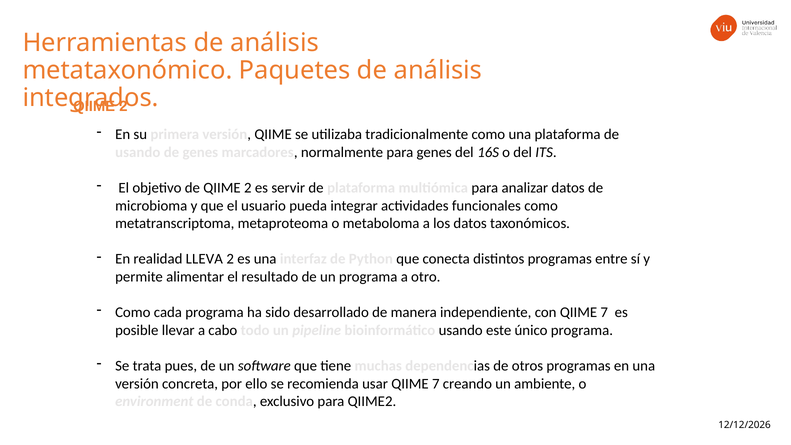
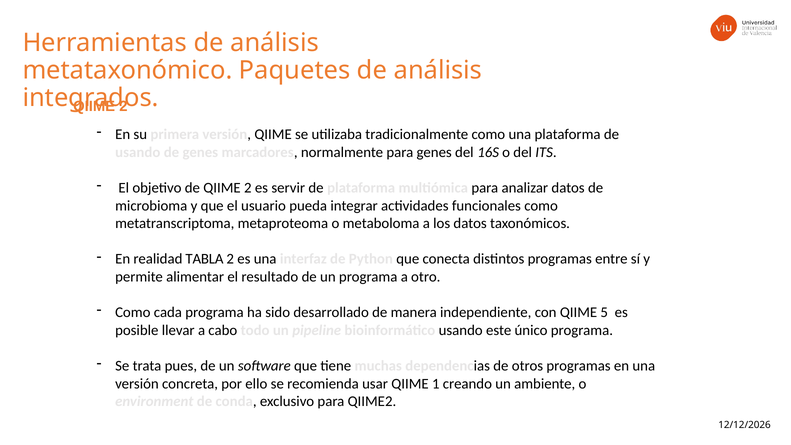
LLEVA: LLEVA -> TABLA
con QIIME 7: 7 -> 5
usar QIIME 7: 7 -> 1
